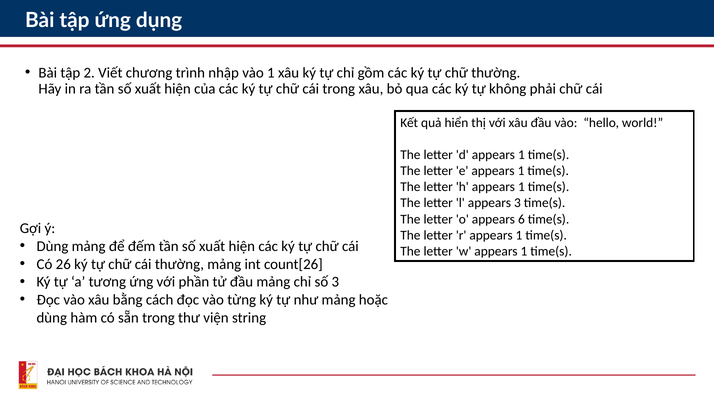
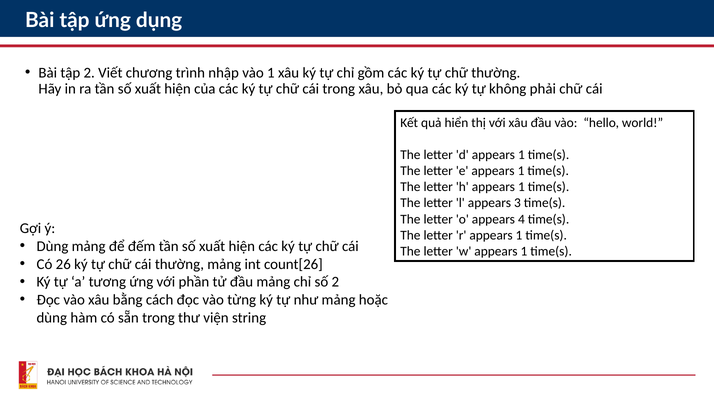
6: 6 -> 4
số 3: 3 -> 2
